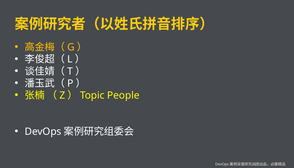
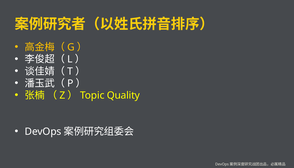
People: People -> Quality
